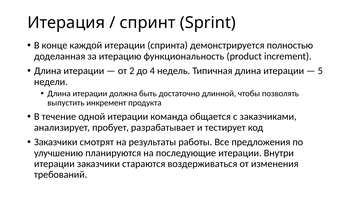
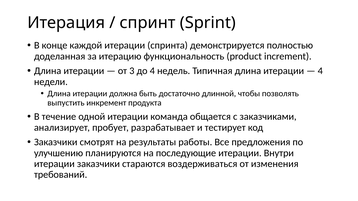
2: 2 -> 3
5 at (320, 71): 5 -> 4
